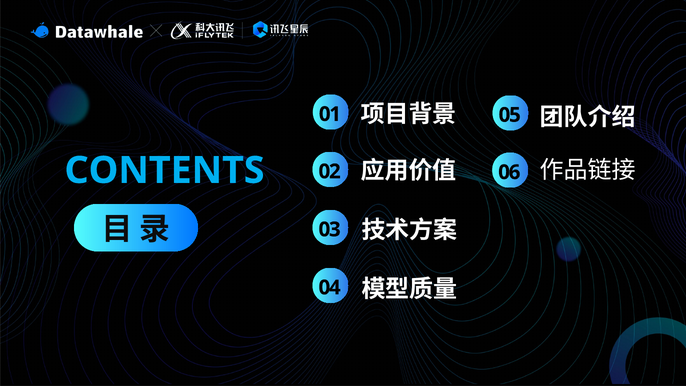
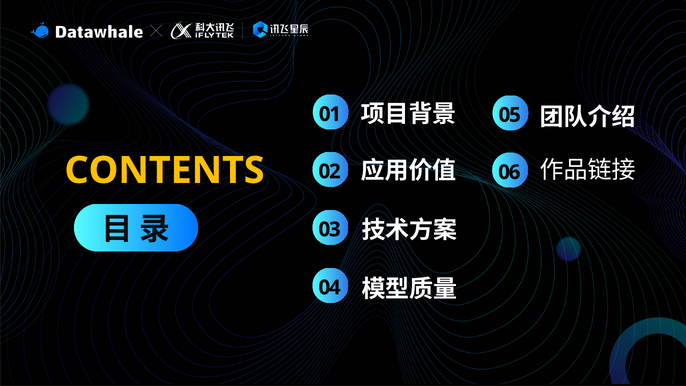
CONTENTS colour: light blue -> yellow
